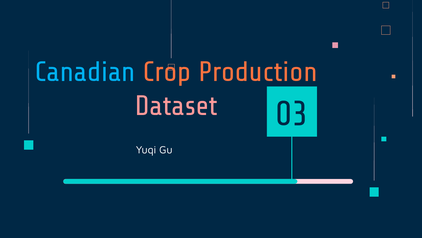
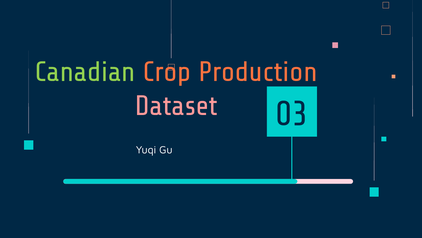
Canadian colour: light blue -> light green
